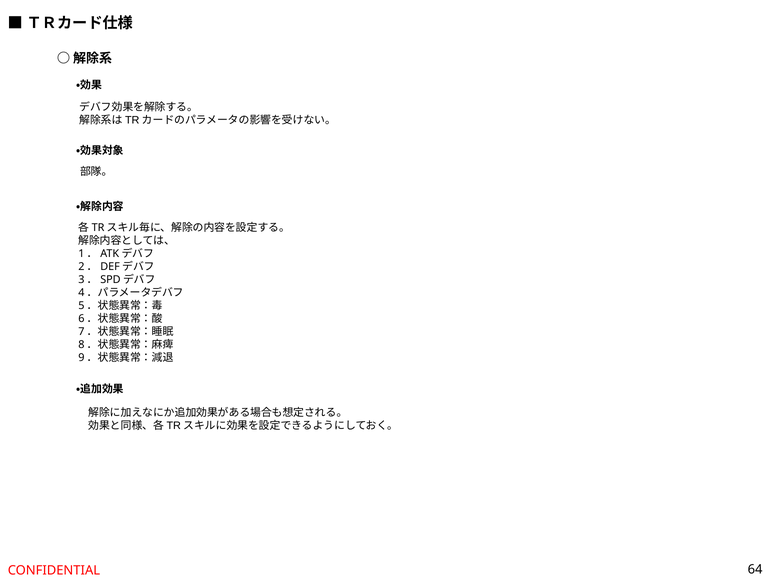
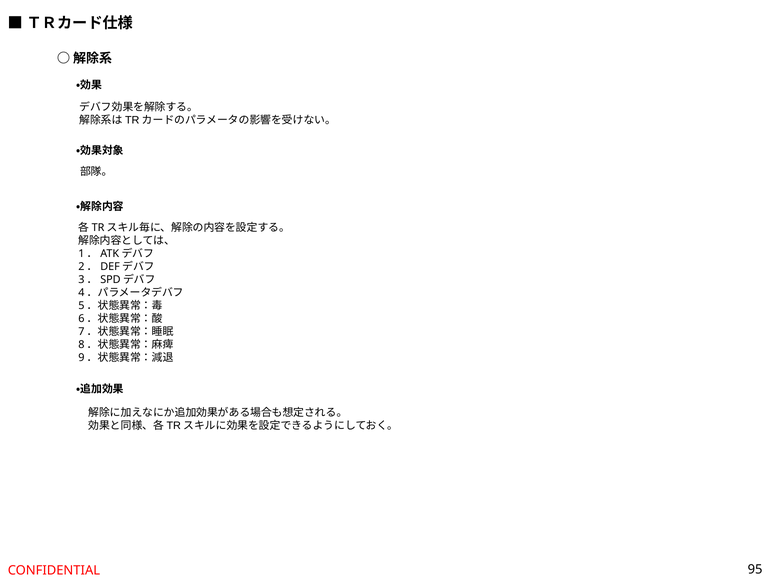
64: 64 -> 95
